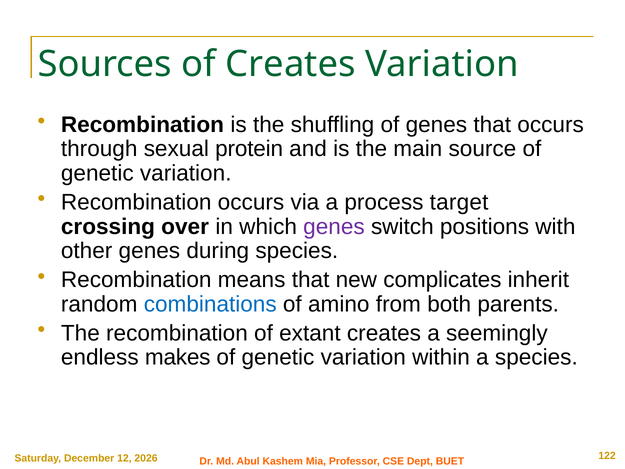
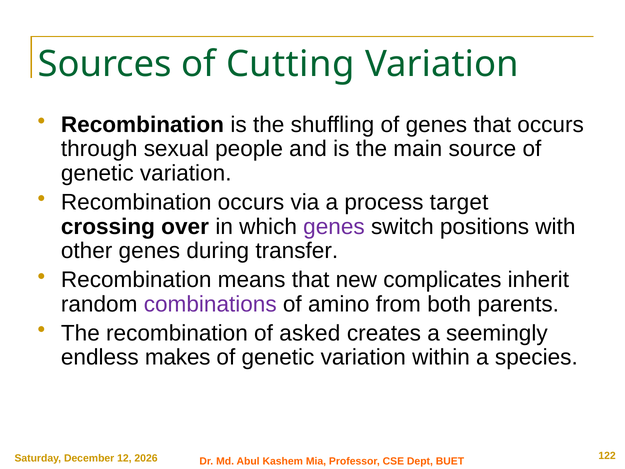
of Creates: Creates -> Cutting
protein: protein -> people
during species: species -> transfer
combinations colour: blue -> purple
extant: extant -> asked
